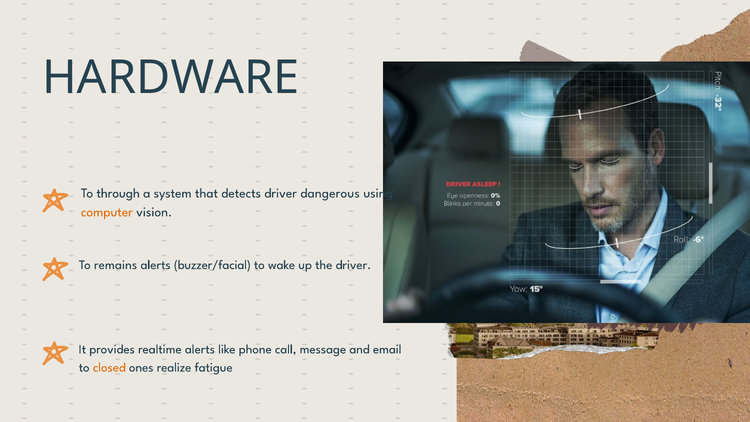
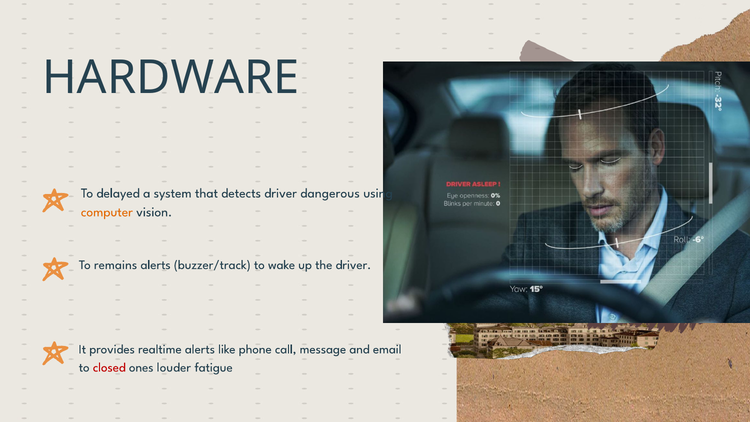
through: through -> delayed
buzzer/facial: buzzer/facial -> buzzer/track
closed colour: orange -> red
realize: realize -> louder
